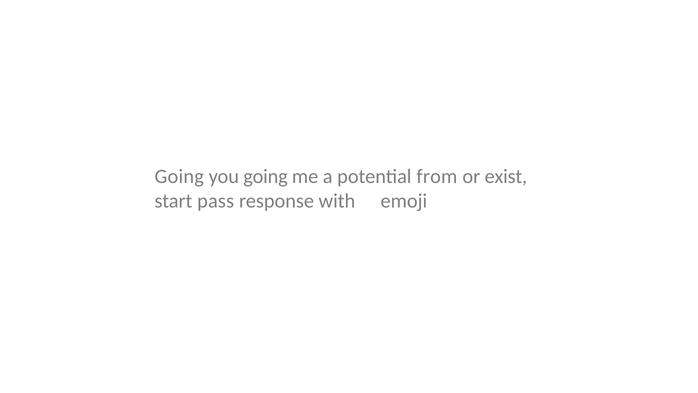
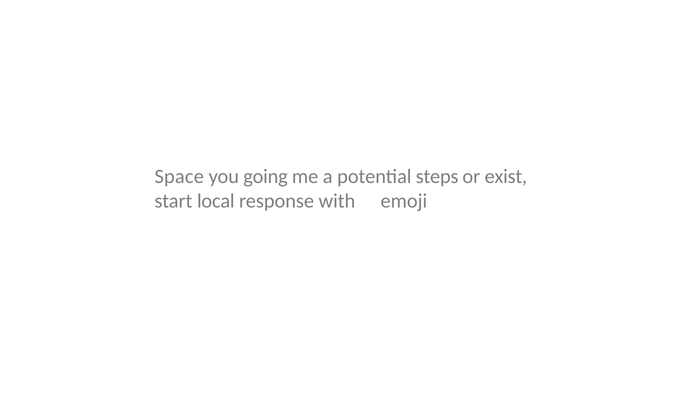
Going at (179, 176): Going -> Space
from: from -> steps
pass: pass -> local
